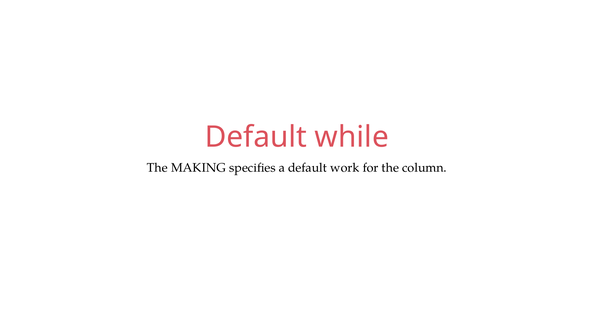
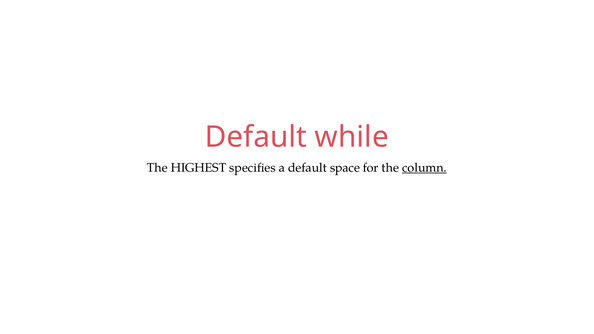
MAKING: MAKING -> HIGHEST
work: work -> space
column underline: none -> present
